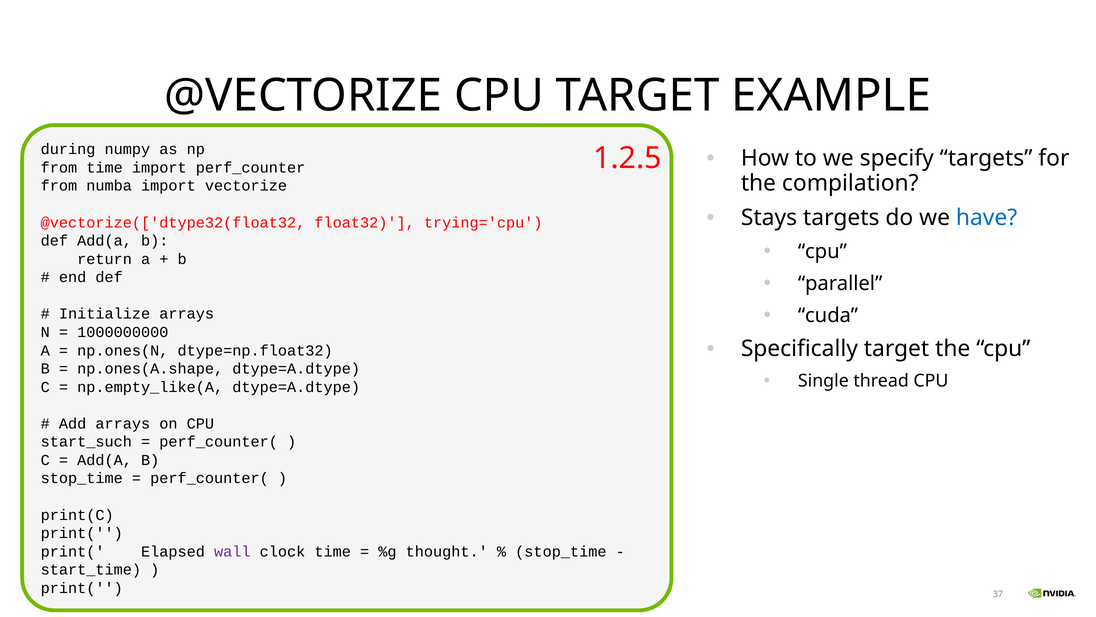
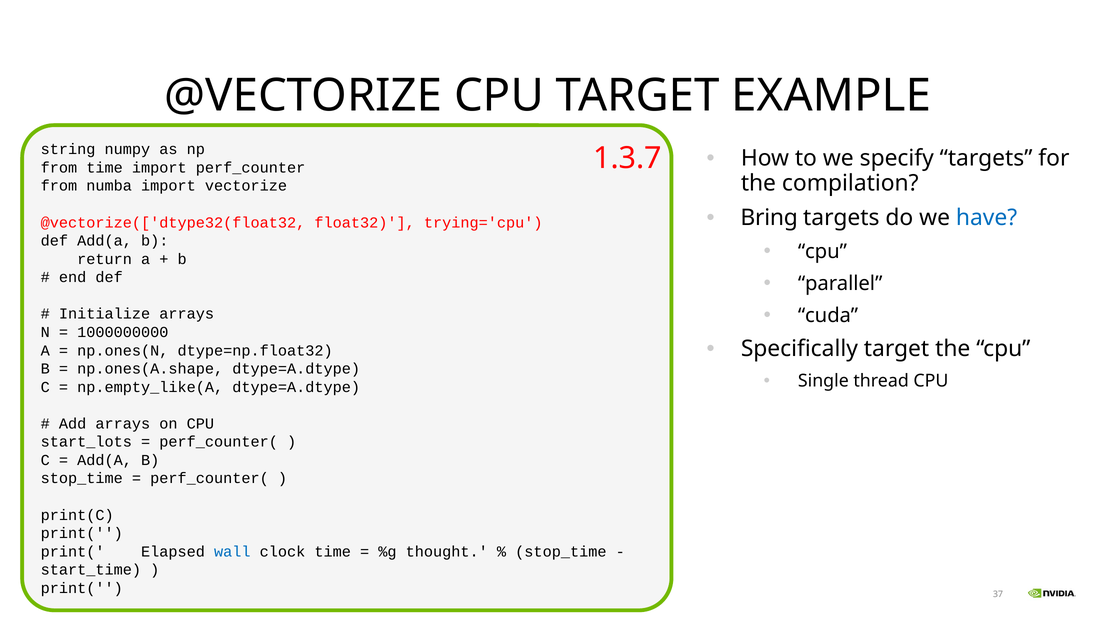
during: during -> string
1.2.5: 1.2.5 -> 1.3.7
Stays: Stays -> Bring
start_such: start_such -> start_lots
wall colour: purple -> blue
